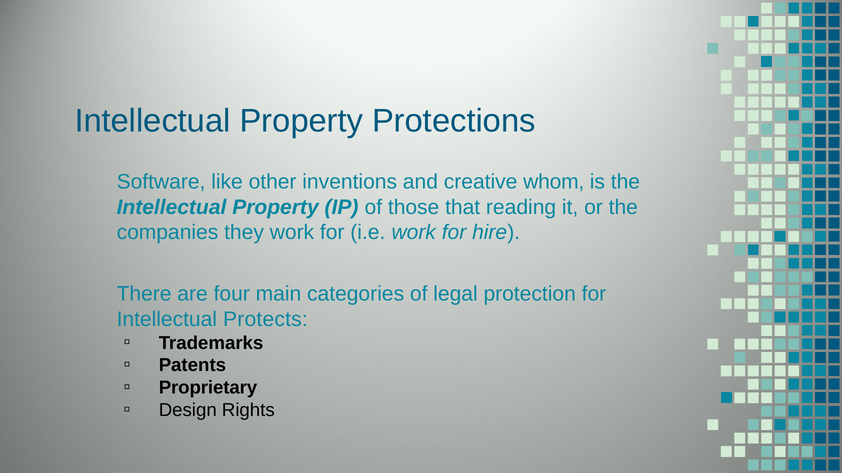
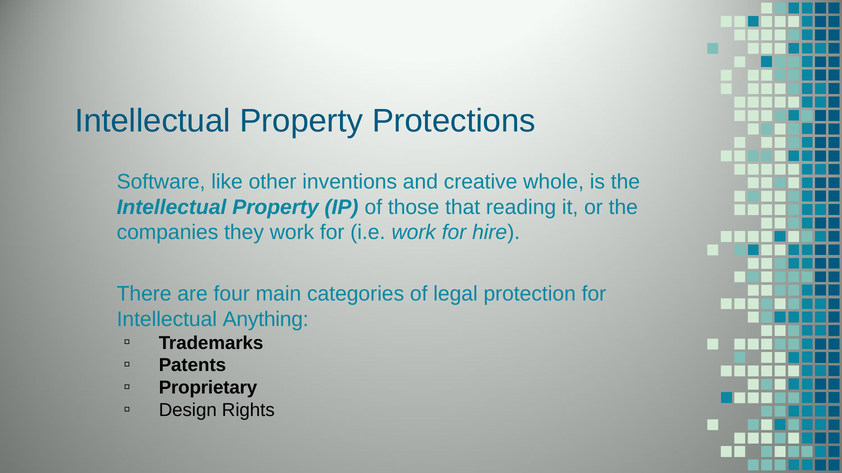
whom: whom -> whole
Protects: Protects -> Anything
